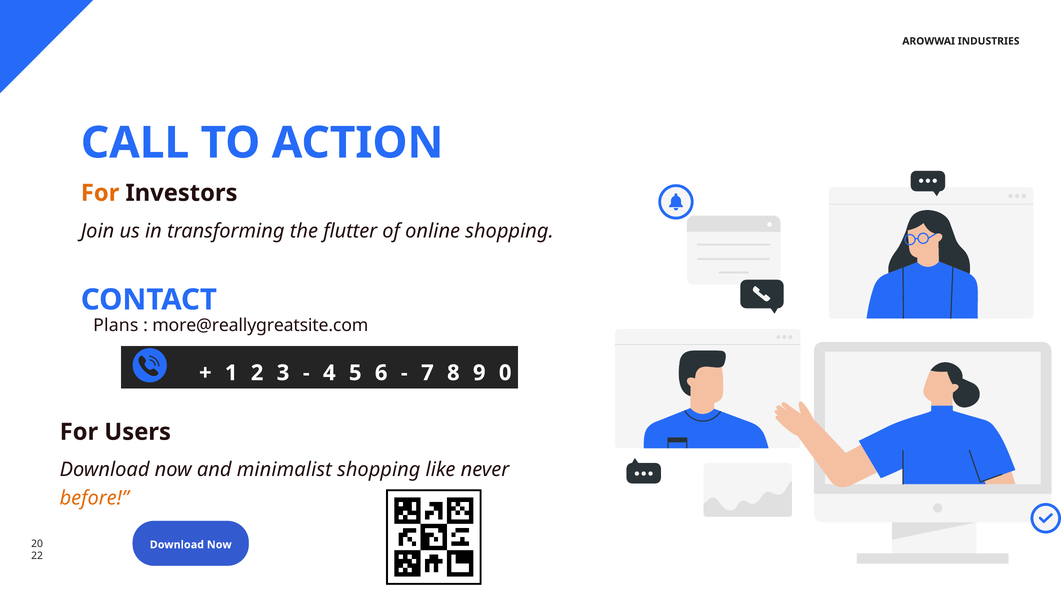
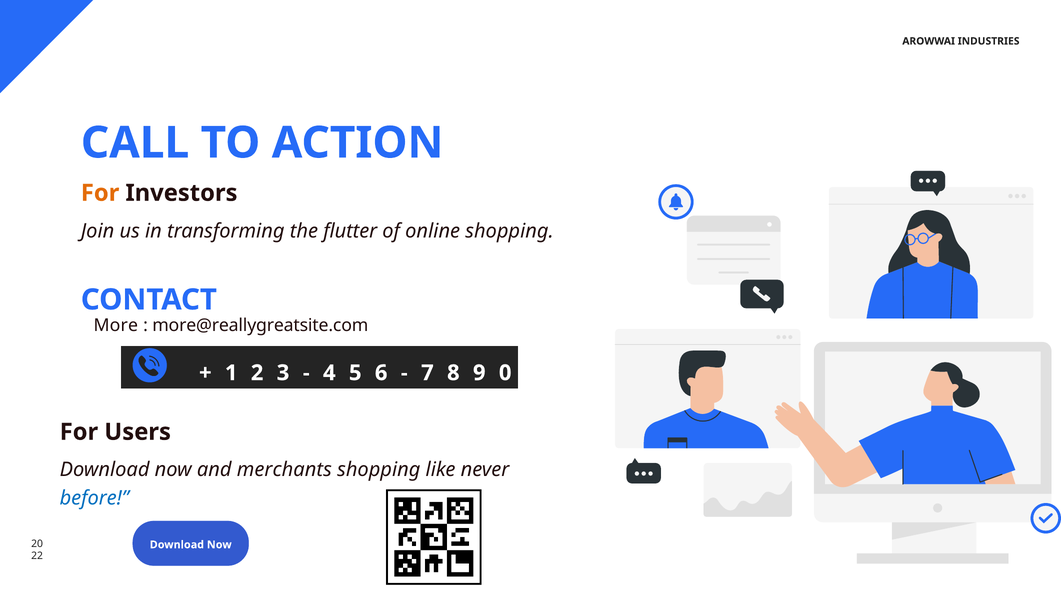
Plans: Plans -> More
minimalist: minimalist -> merchants
before colour: orange -> blue
